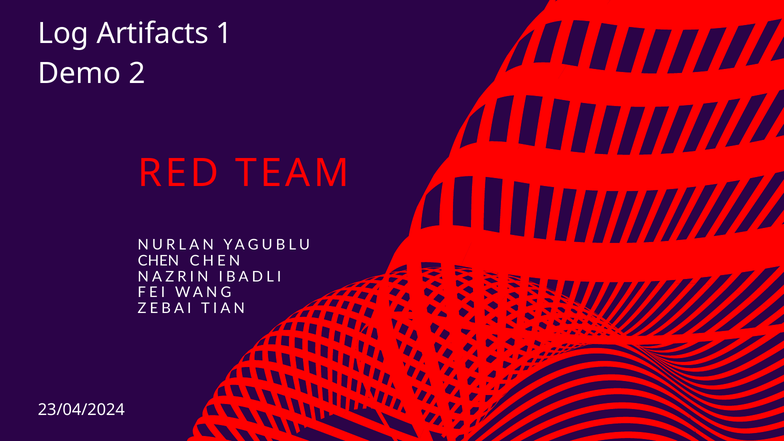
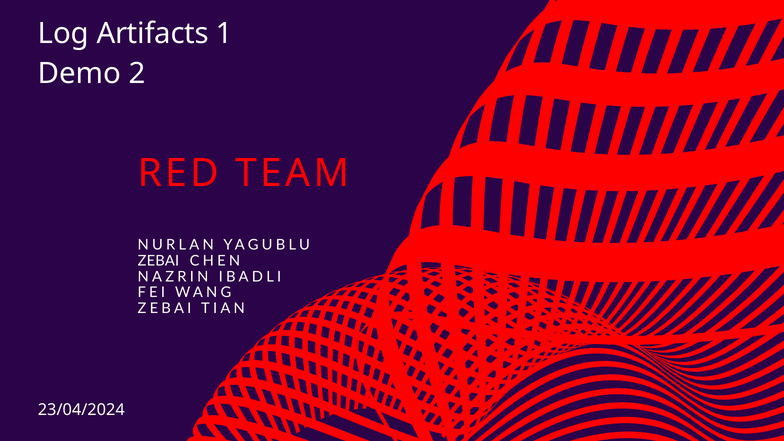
CHEN at (158, 261): CHEN -> ZEBAI
